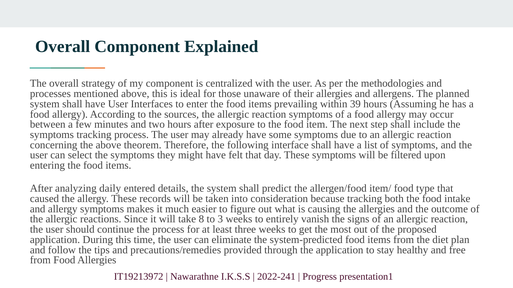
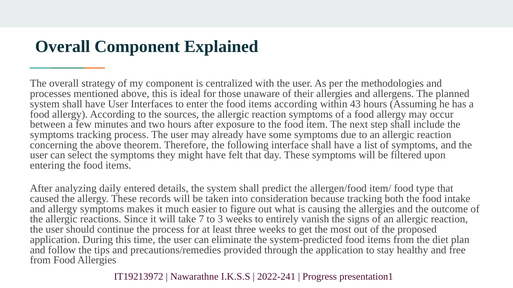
items prevailing: prevailing -> according
39: 39 -> 43
8: 8 -> 7
